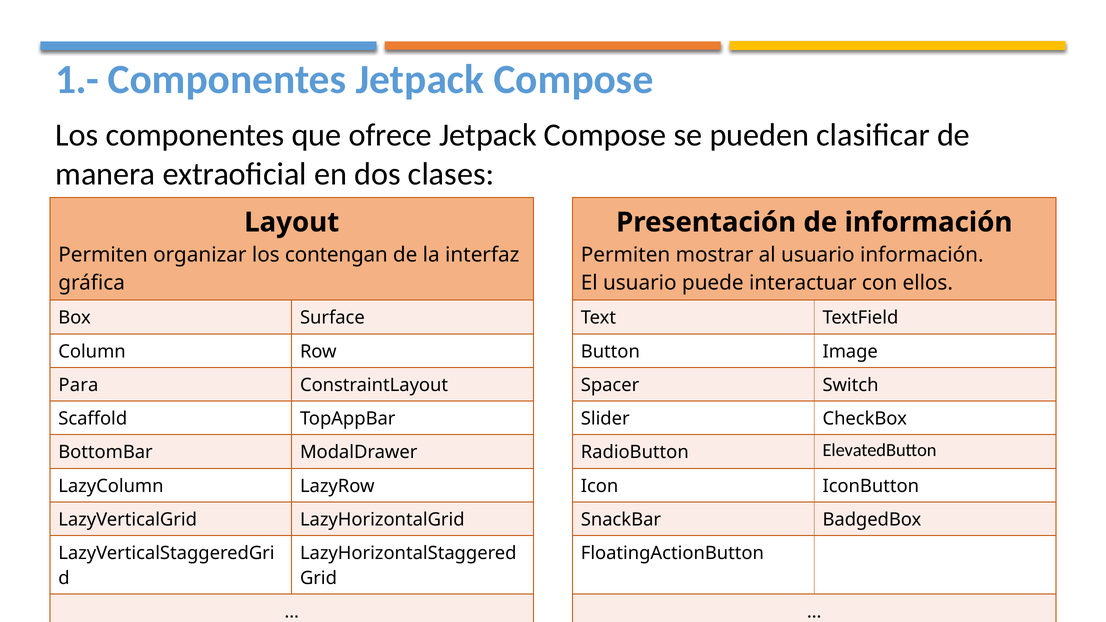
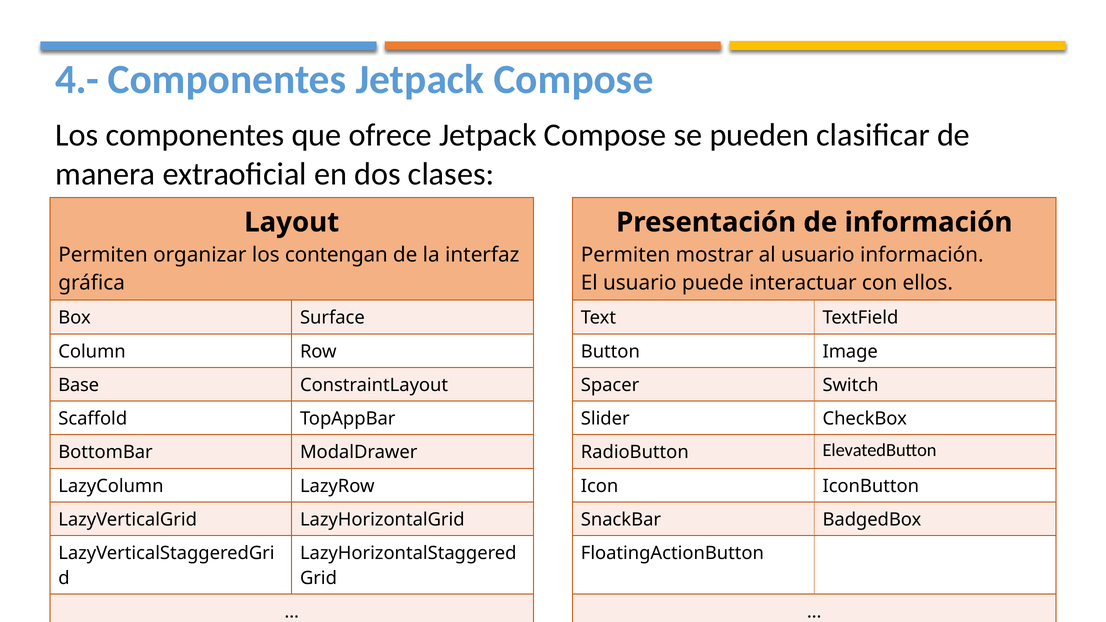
1.-: 1.- -> 4.-
Para: Para -> Base
